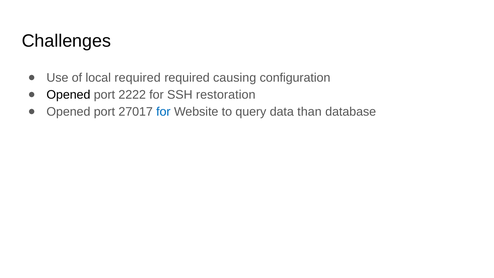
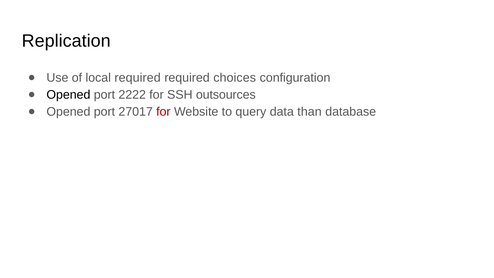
Challenges: Challenges -> Replication
causing: causing -> choices
restoration: restoration -> outsources
for at (163, 112) colour: blue -> red
